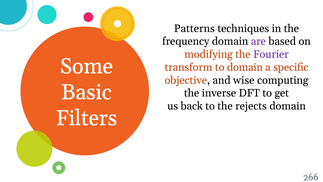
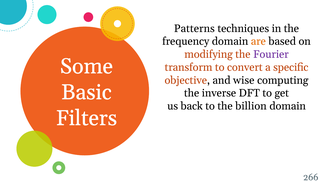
are colour: purple -> orange
to domain: domain -> convert
rejects: rejects -> billion
